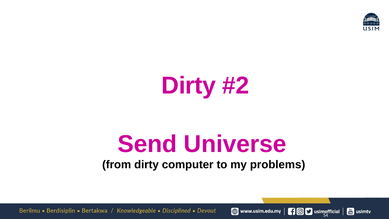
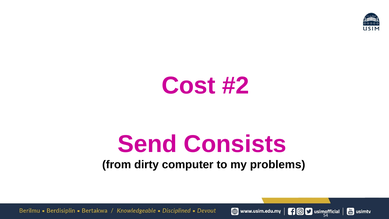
Dirty at (189, 86): Dirty -> Cost
Universe: Universe -> Consists
